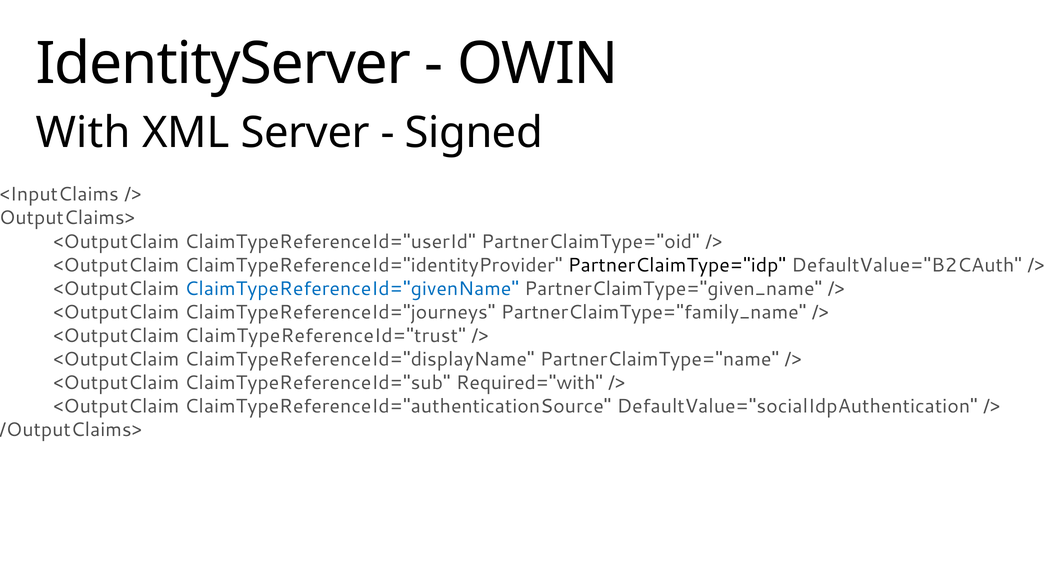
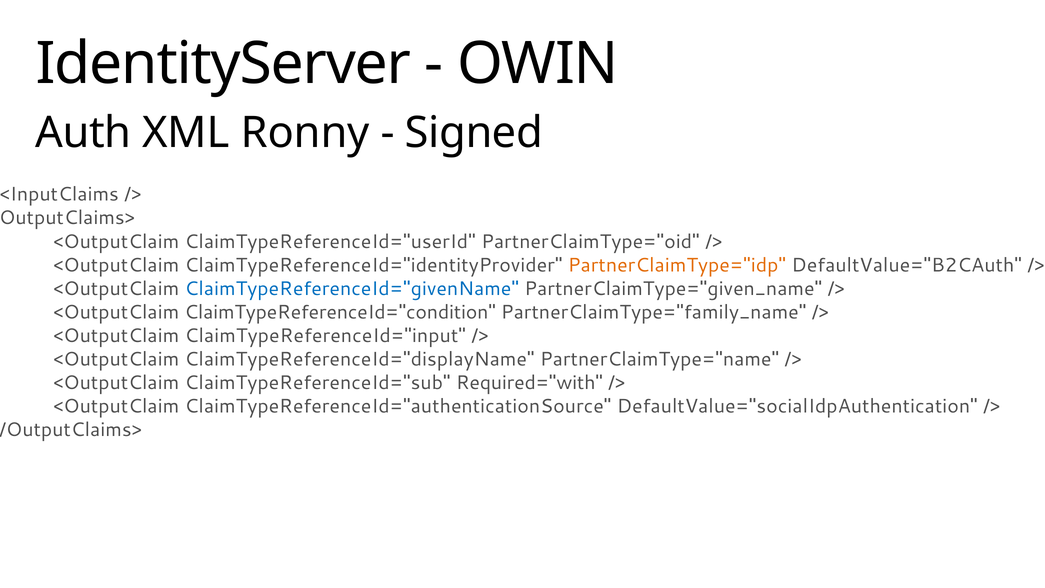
With: With -> Auth
Server: Server -> Ronny
PartnerClaimType="idp colour: black -> orange
ClaimTypeReferenceId="journeys: ClaimTypeReferenceId="journeys -> ClaimTypeReferenceId="condition
ClaimTypeReferenceId="trust: ClaimTypeReferenceId="trust -> ClaimTypeReferenceId="input
